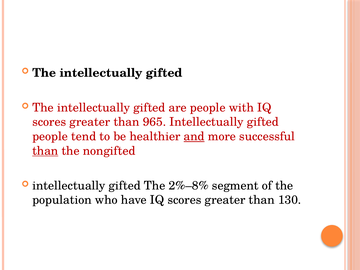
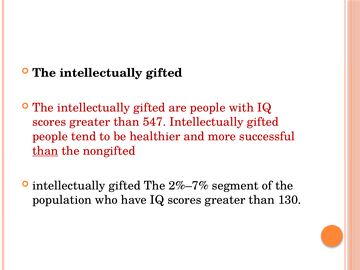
965: 965 -> 547
and underline: present -> none
2%–8%: 2%–8% -> 2%–7%
